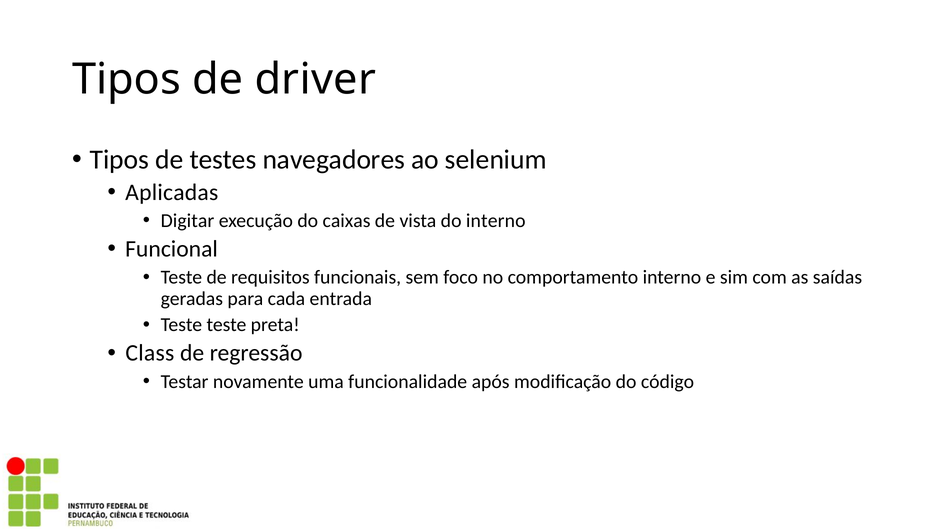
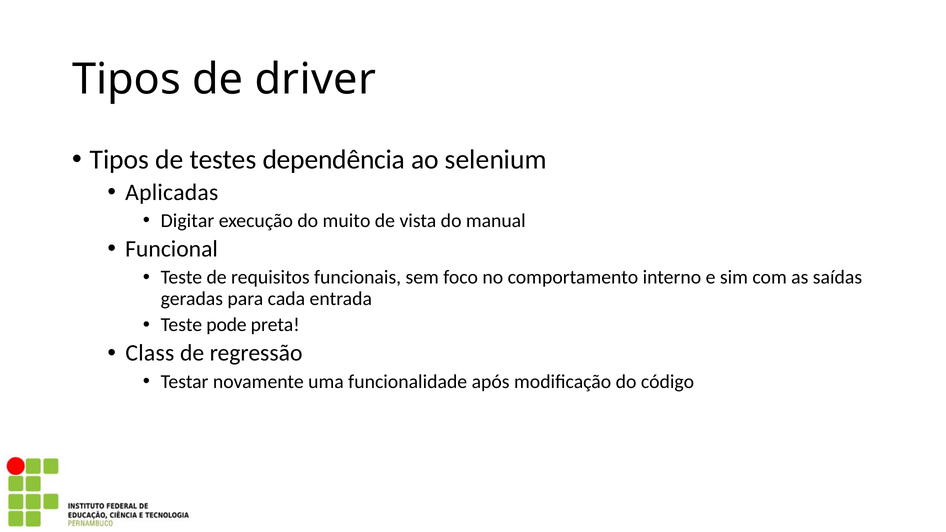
navegadores: navegadores -> dependência
caixas: caixas -> muito
do interno: interno -> manual
Teste teste: teste -> pode
